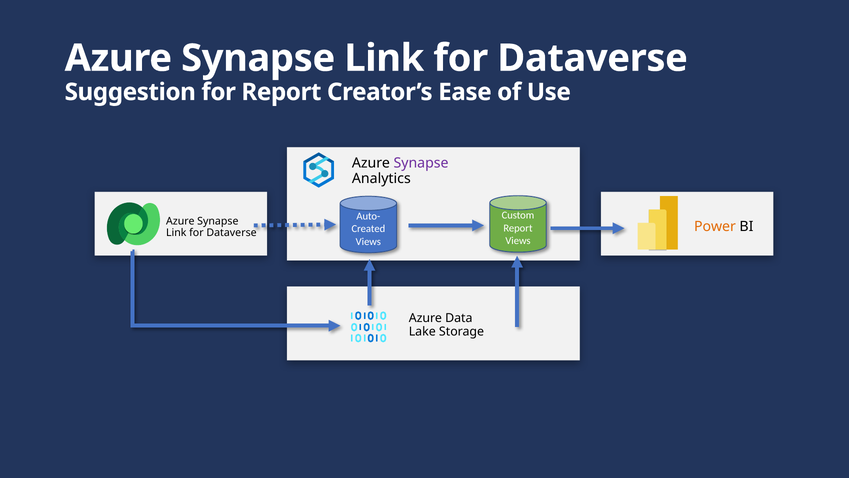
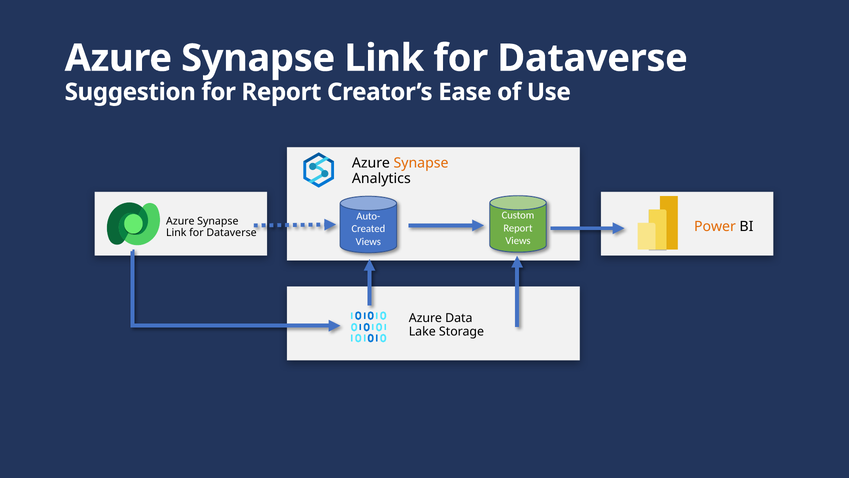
Synapse at (421, 163) colour: purple -> orange
